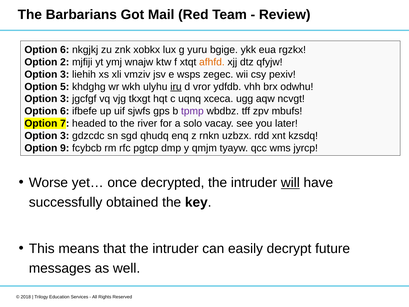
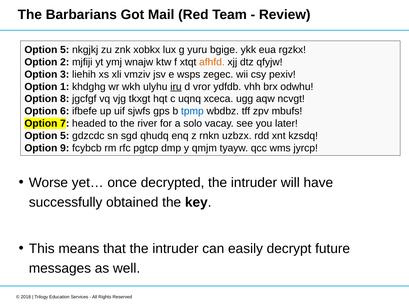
6 at (65, 50): 6 -> 5
5: 5 -> 1
3 at (65, 99): 3 -> 8
tpmp colour: purple -> blue
3 at (65, 136): 3 -> 5
will underline: present -> none
